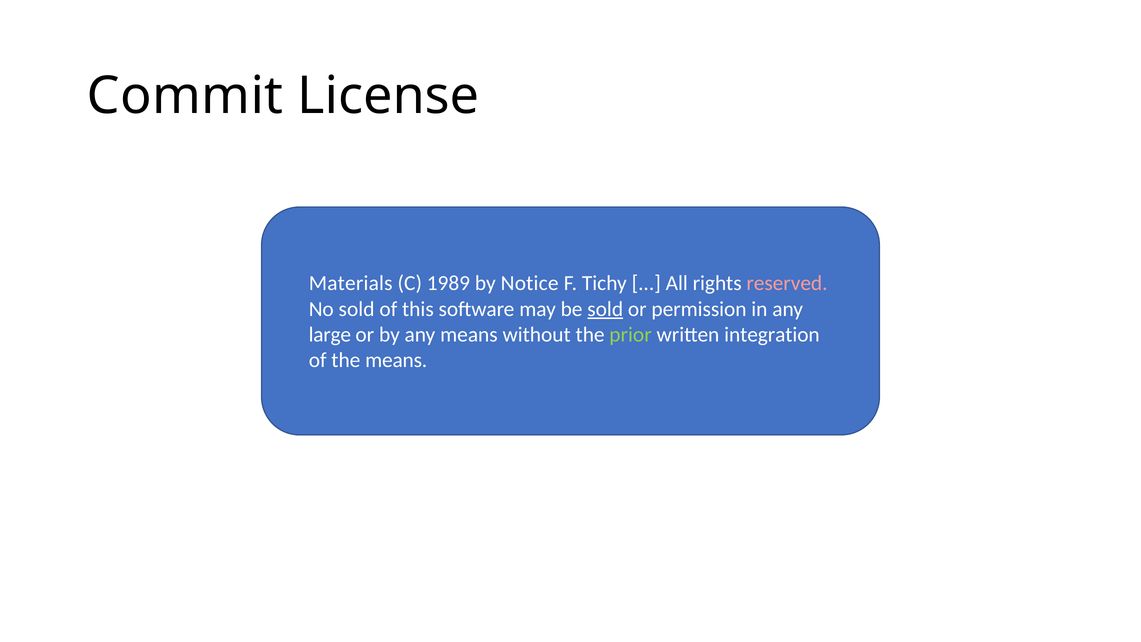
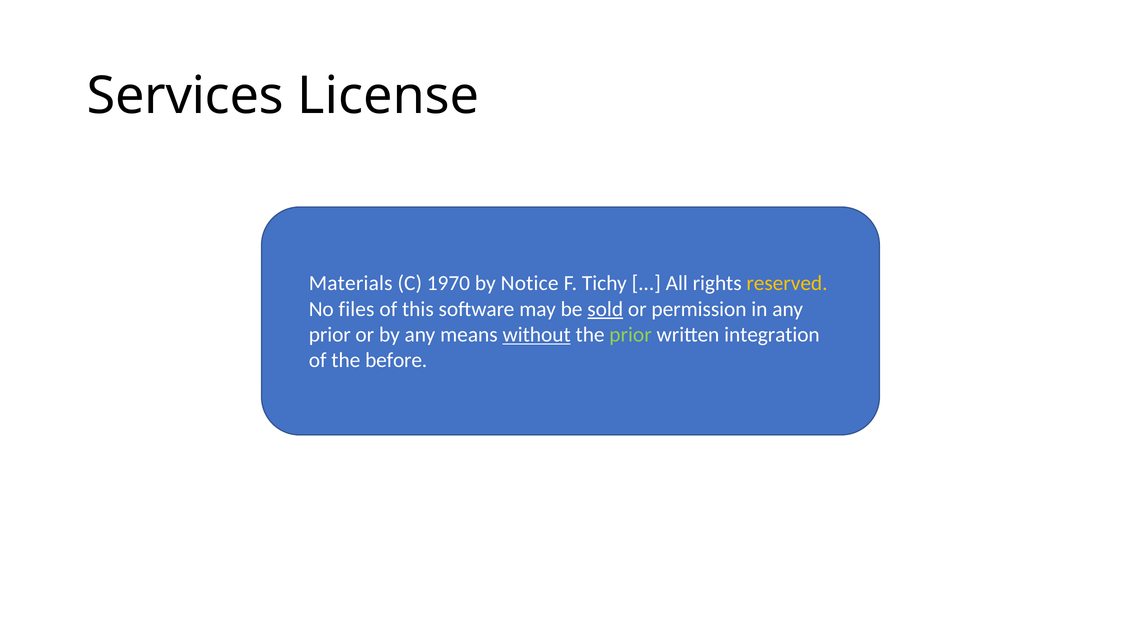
Commit: Commit -> Services
1989: 1989 -> 1970
reserved colour: pink -> yellow
No sold: sold -> files
large at (330, 335): large -> prior
without underline: none -> present
the means: means -> before
